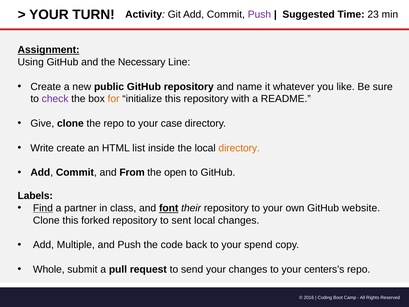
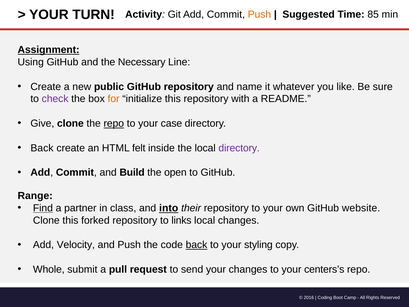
Push at (259, 14) colour: purple -> orange
23: 23 -> 85
repo at (114, 123) underline: none -> present
Write at (42, 148): Write -> Back
list: list -> felt
directory at (239, 148) colour: orange -> purple
From: From -> Build
Labels: Labels -> Range
font: font -> into
sent: sent -> links
Multiple: Multiple -> Velocity
back at (196, 245) underline: none -> present
spend: spend -> styling
